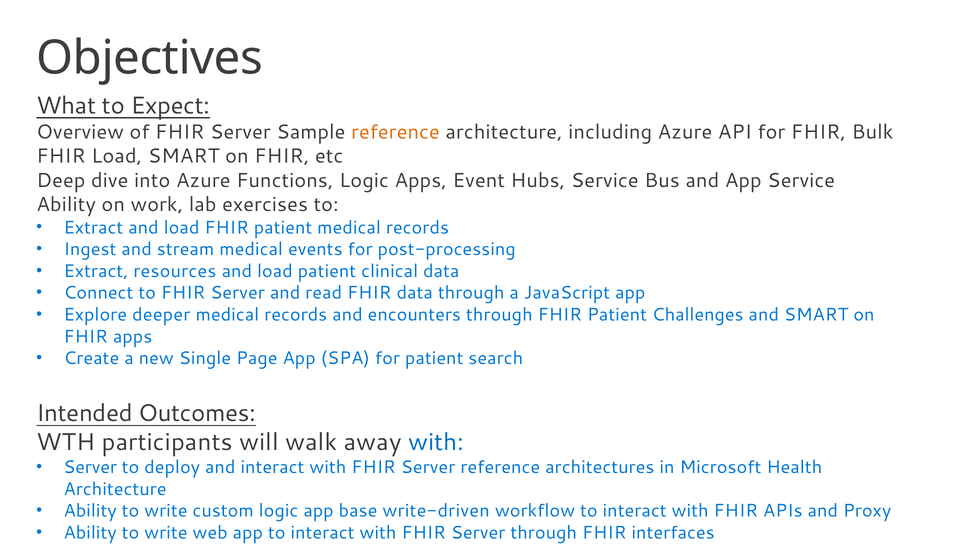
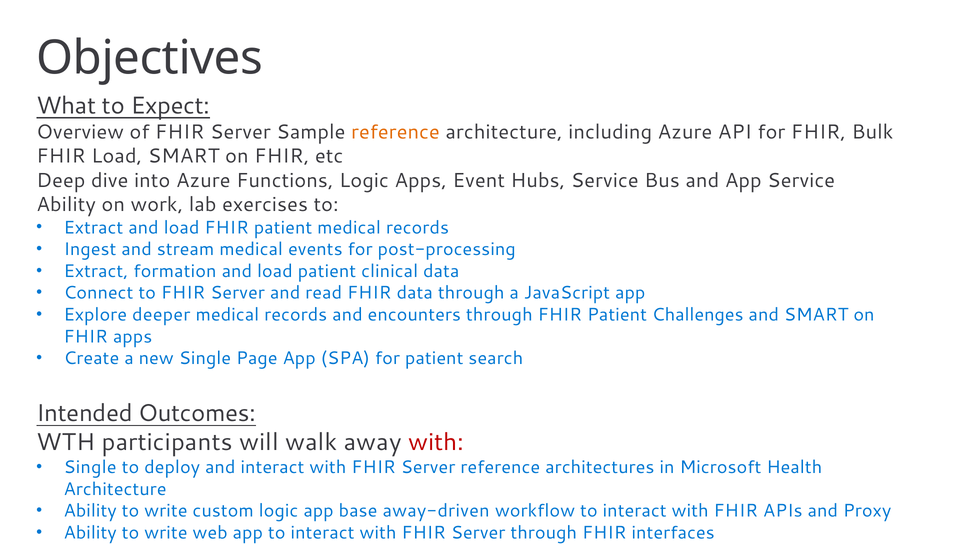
resources: resources -> formation
with at (436, 442) colour: blue -> red
Server at (90, 467): Server -> Single
write-driven: write-driven -> away-driven
